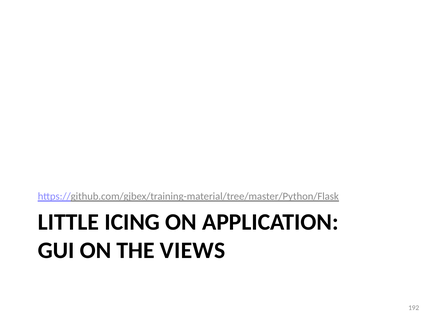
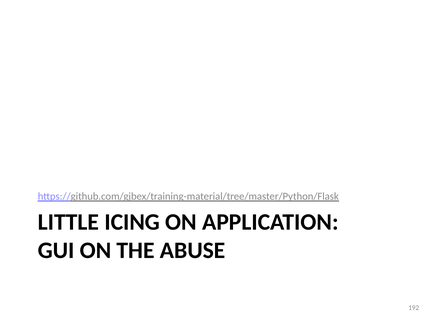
VIEWS: VIEWS -> ABUSE
